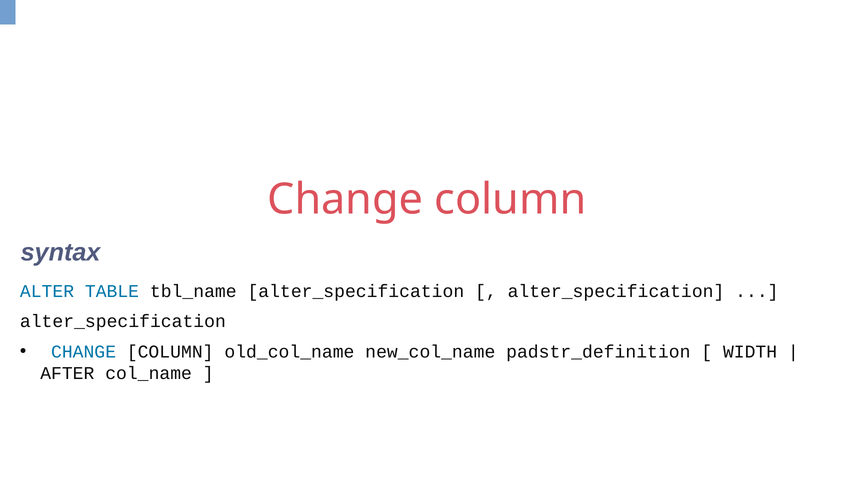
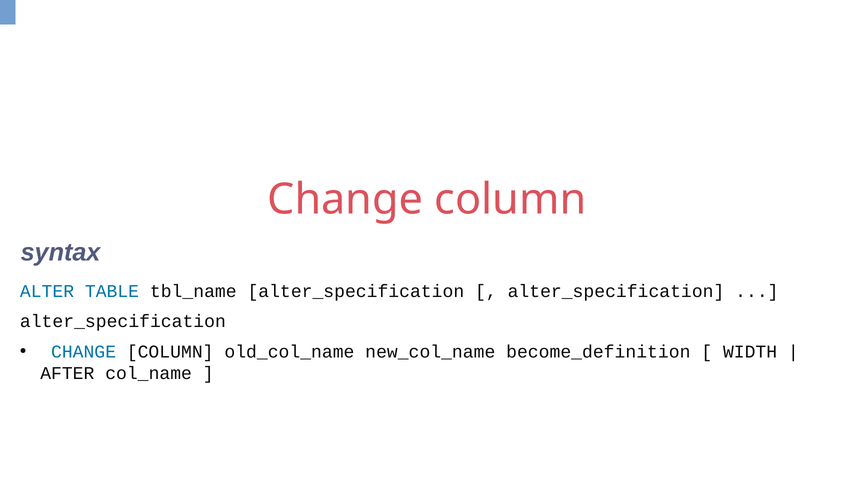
padstr_definition: padstr_definition -> become_definition
